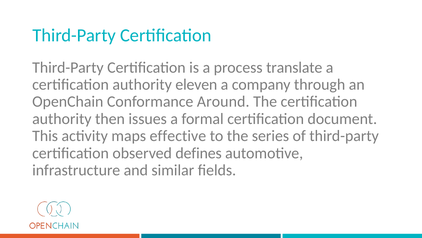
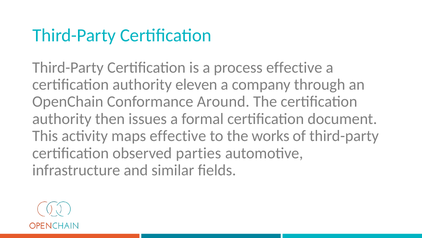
process translate: translate -> effective
series: series -> works
defines: defines -> parties
